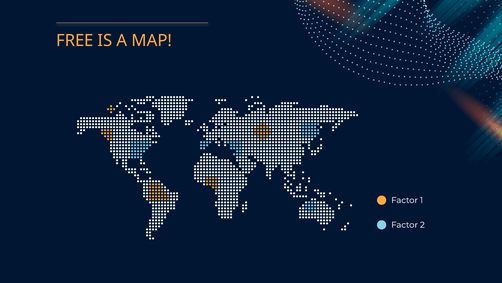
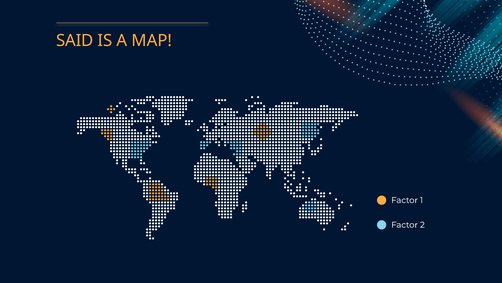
FREE: FREE -> SAID
